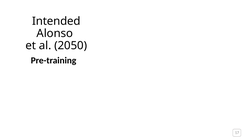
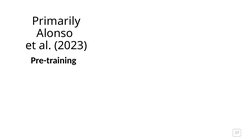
Intended: Intended -> Primarily
2050: 2050 -> 2023
